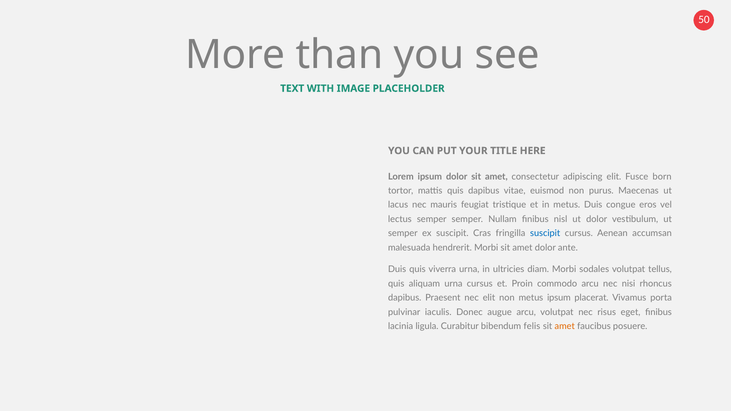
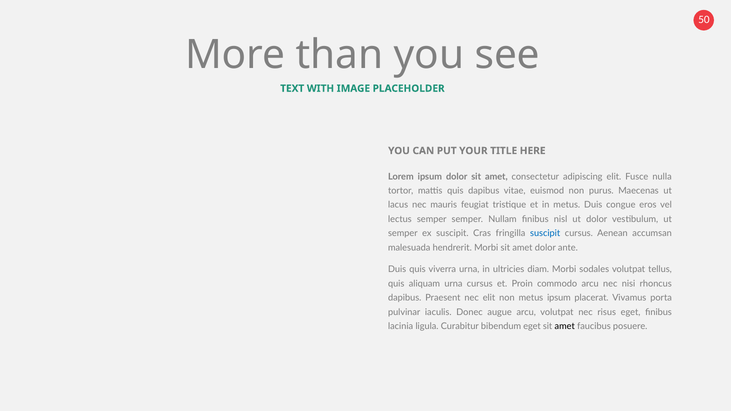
born: born -> nulla
bibendum felis: felis -> eget
amet at (565, 326) colour: orange -> black
